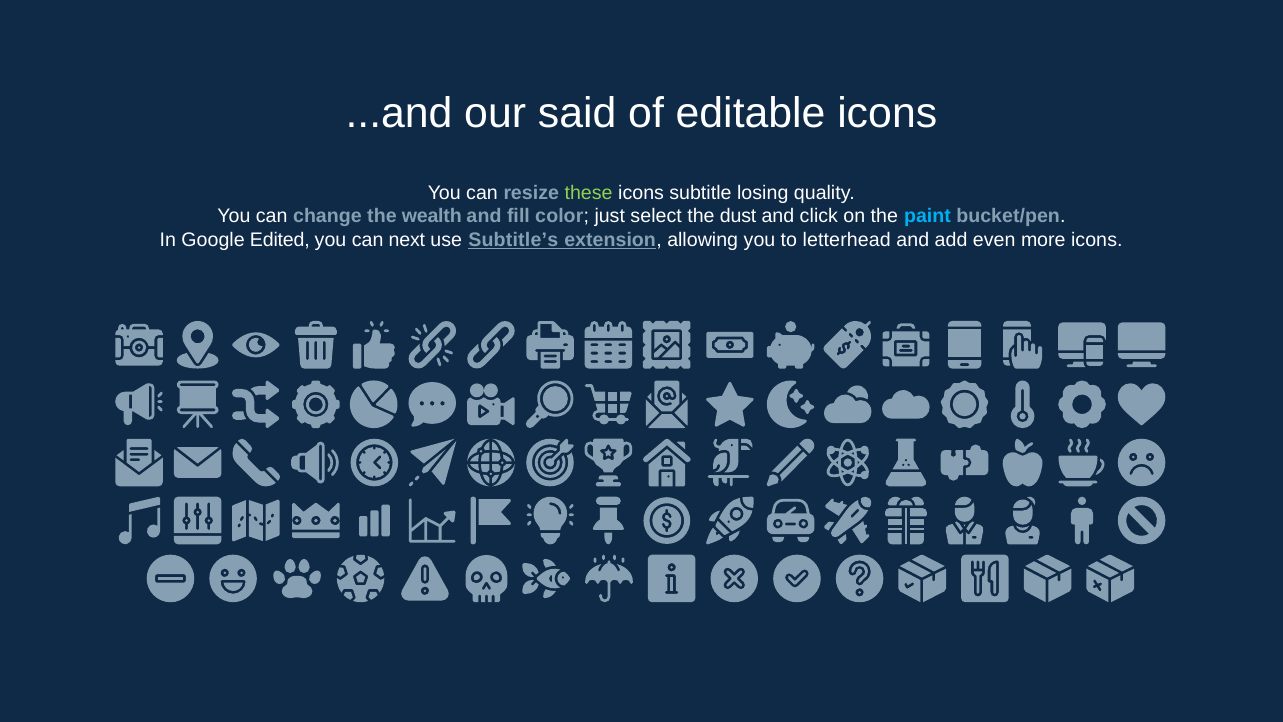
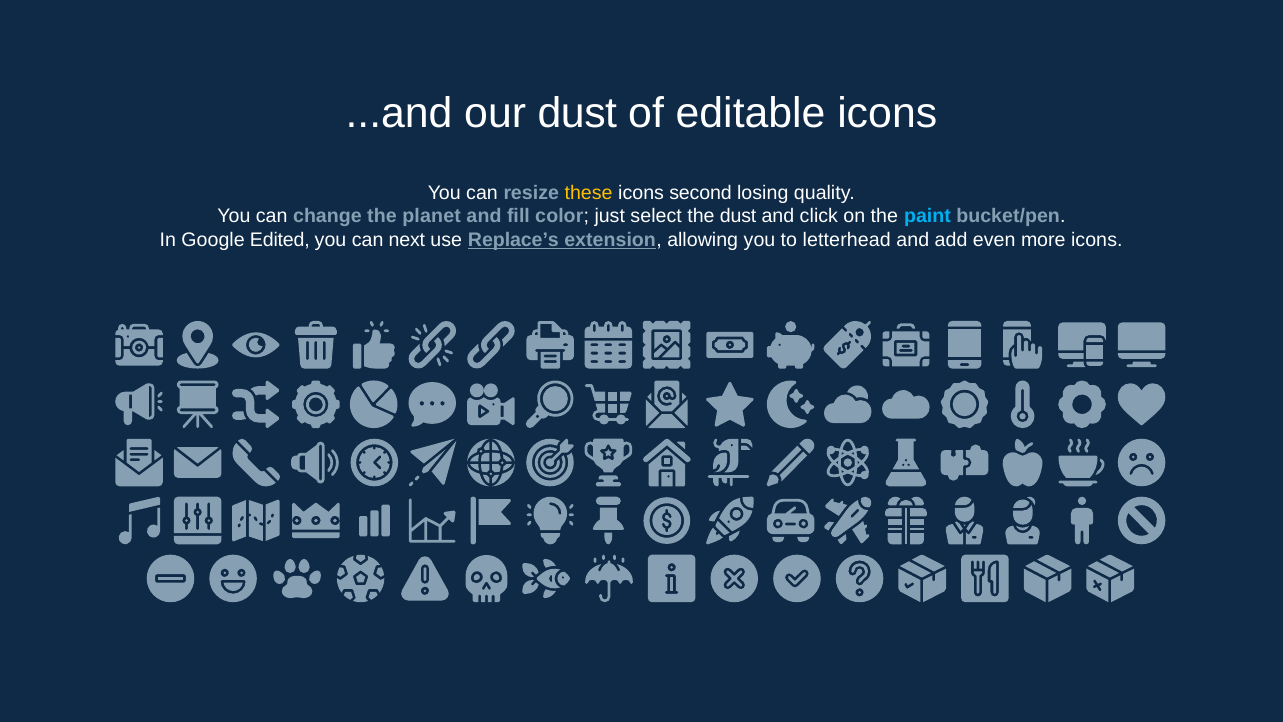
our said: said -> dust
these colour: light green -> yellow
subtitle: subtitle -> second
wealth: wealth -> planet
Subtitle’s: Subtitle’s -> Replace’s
